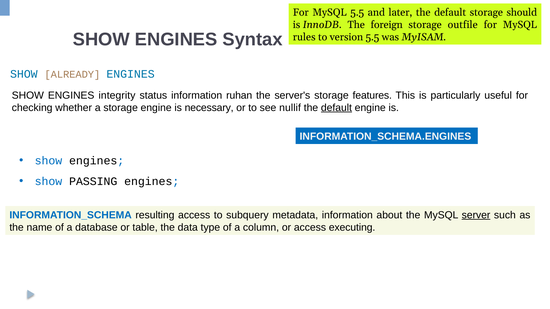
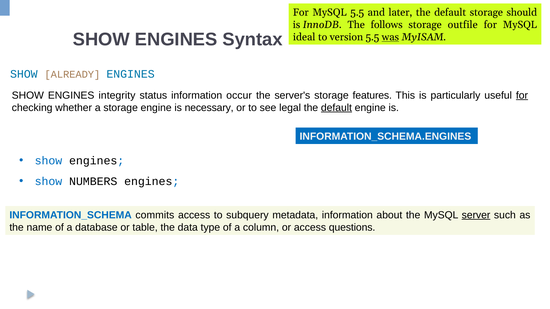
foreign: foreign -> follows
rules: rules -> ideal
was underline: none -> present
ruhan: ruhan -> occur
for at (522, 95) underline: none -> present
nullif: nullif -> legal
PASSING: PASSING -> NUMBERS
resulting: resulting -> commits
executing: executing -> questions
